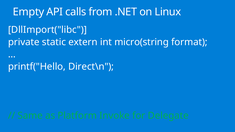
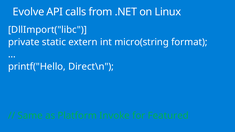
Empty: Empty -> Evolve
Delegate: Delegate -> Featured
